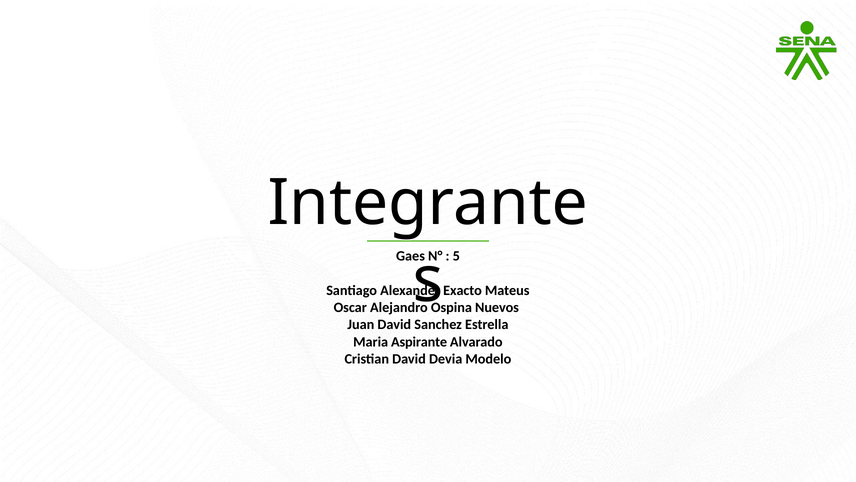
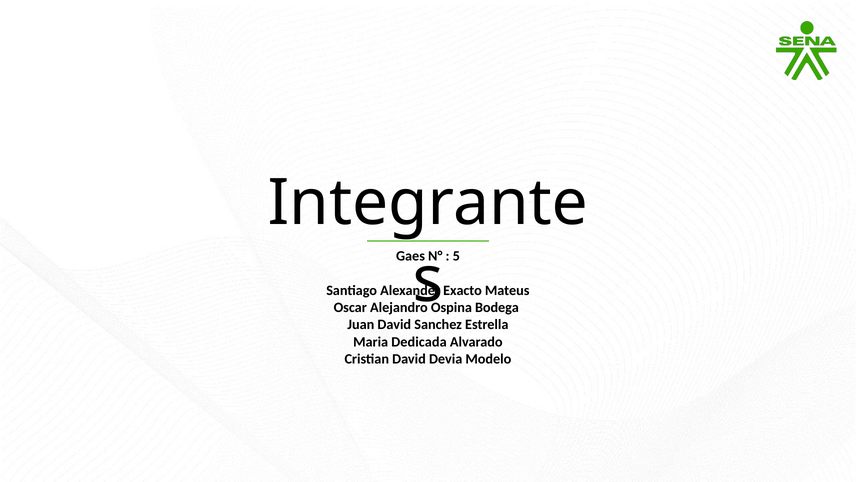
Nuevos: Nuevos -> Bodega
Aspirante: Aspirante -> Dedicada
